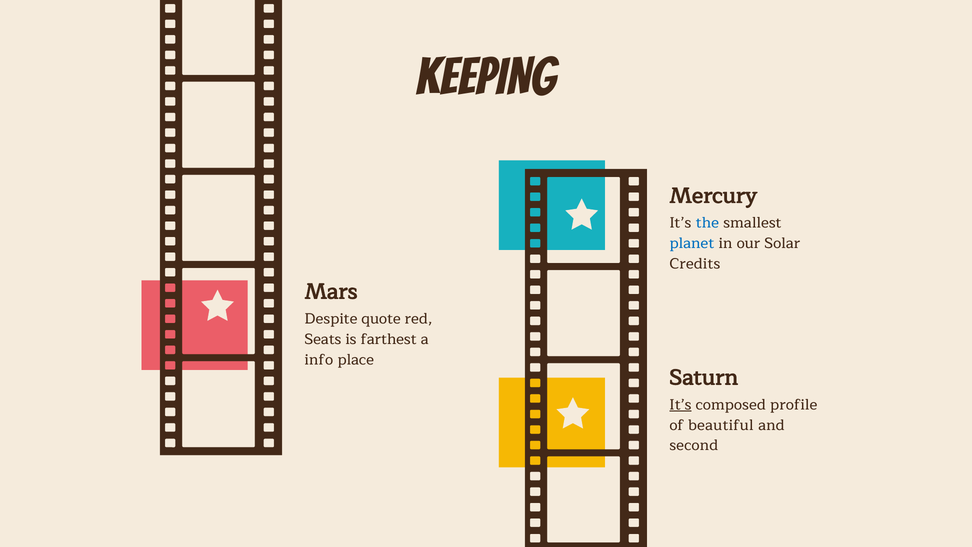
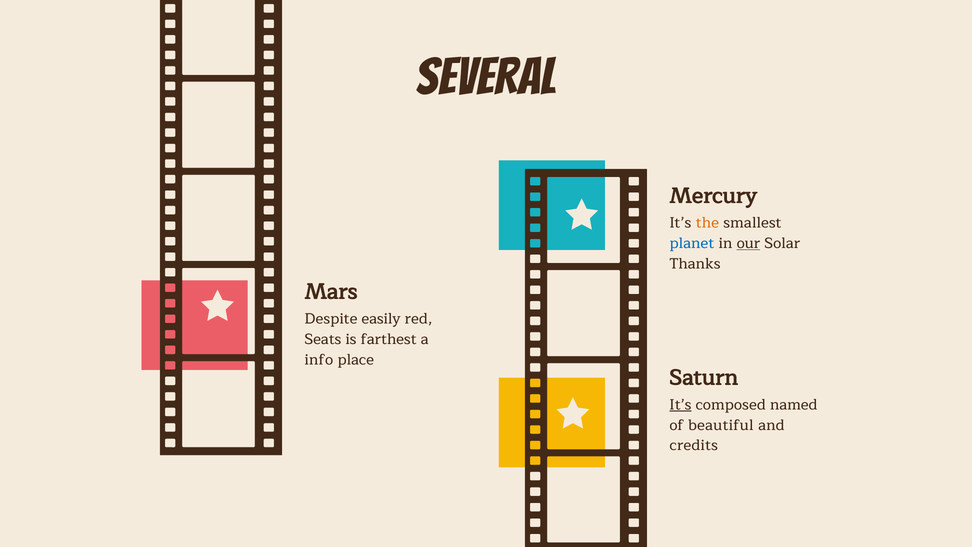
KEEPING: KEEPING -> SEVERAL
the colour: blue -> orange
our underline: none -> present
Credits: Credits -> Thanks
quote: quote -> easily
profile: profile -> named
second: second -> credits
